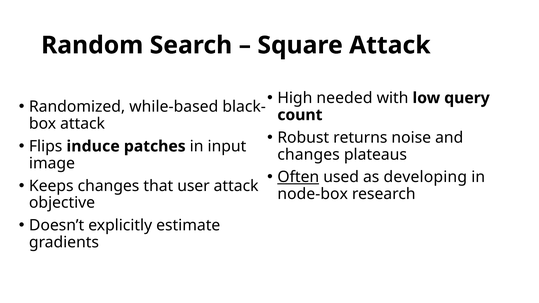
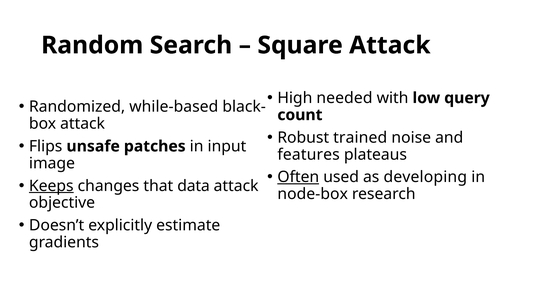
returns: returns -> trained
induce: induce -> unsafe
changes at (309, 155): changes -> features
Keeps underline: none -> present
user: user -> data
